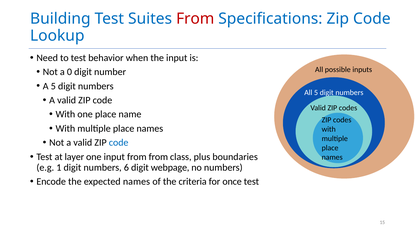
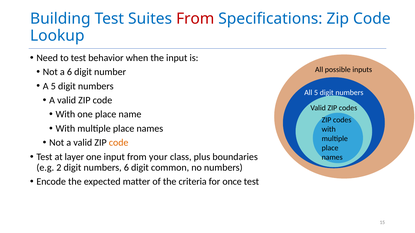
a 0: 0 -> 6
code at (119, 143) colour: blue -> orange
from from: from -> your
1: 1 -> 2
webpage: webpage -> common
expected names: names -> matter
